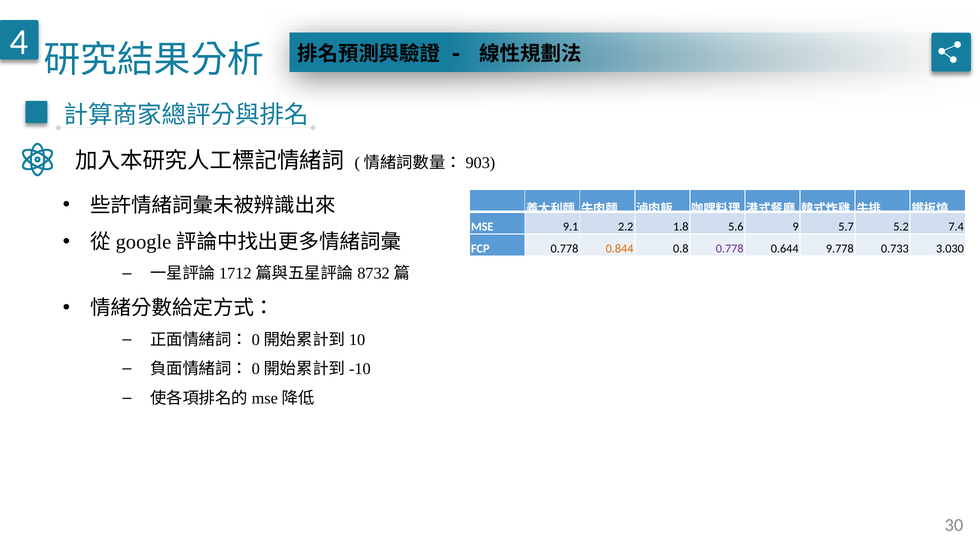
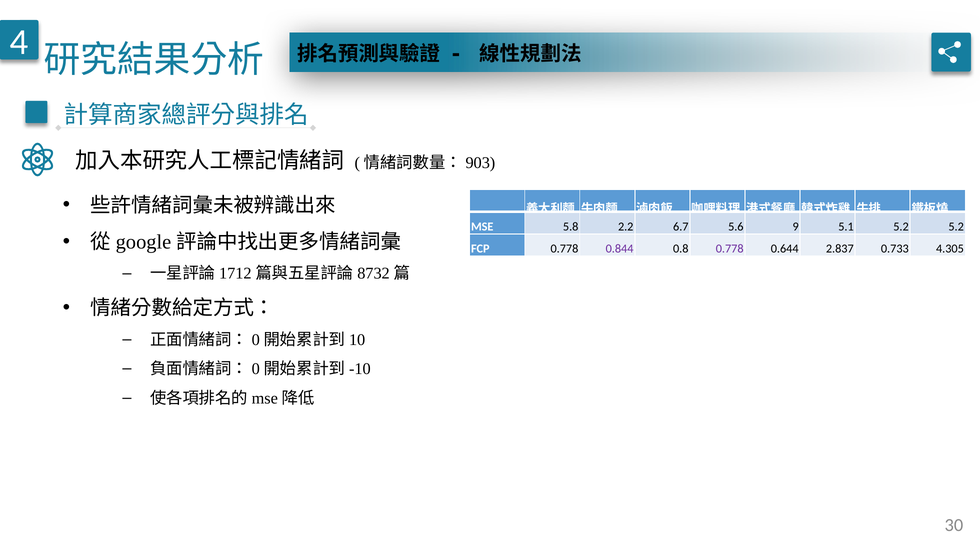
9.1: 9.1 -> 5.8
1.8: 1.8 -> 6.7
5.7: 5.7 -> 5.1
5.2 7.4: 7.4 -> 5.2
0.844 colour: orange -> purple
9.778: 9.778 -> 2.837
3.030: 3.030 -> 4.305
